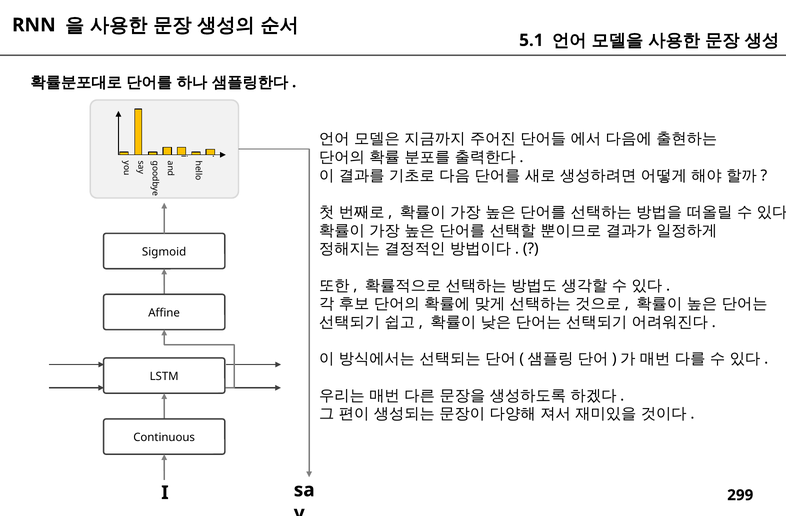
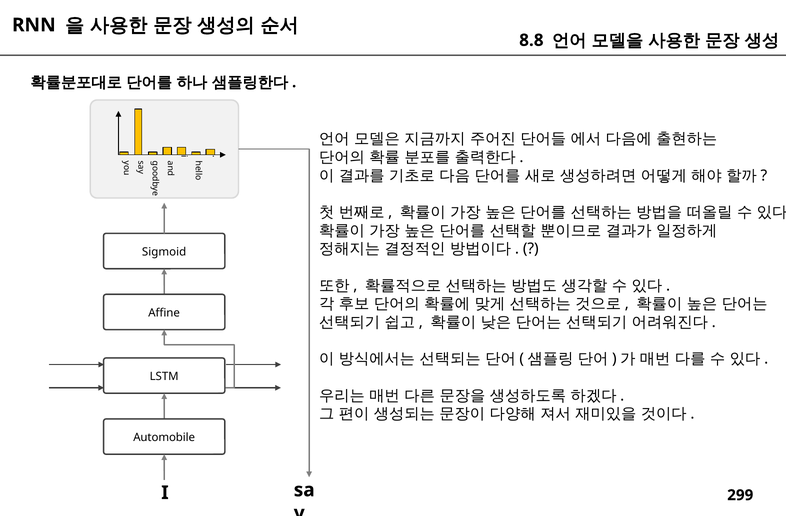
5.1: 5.1 -> 8.8
Continuous: Continuous -> Automobile
